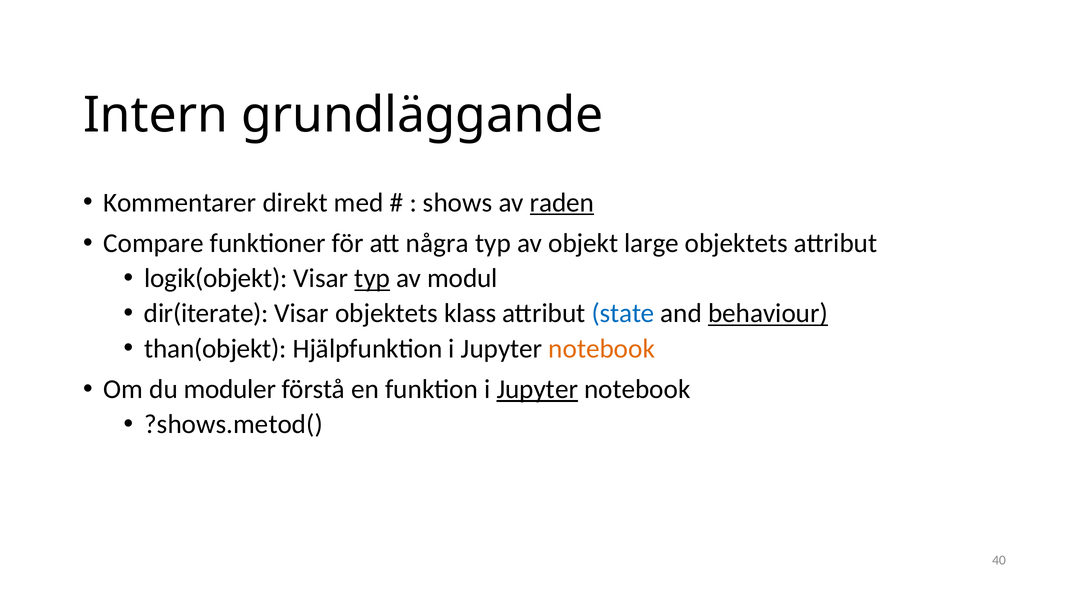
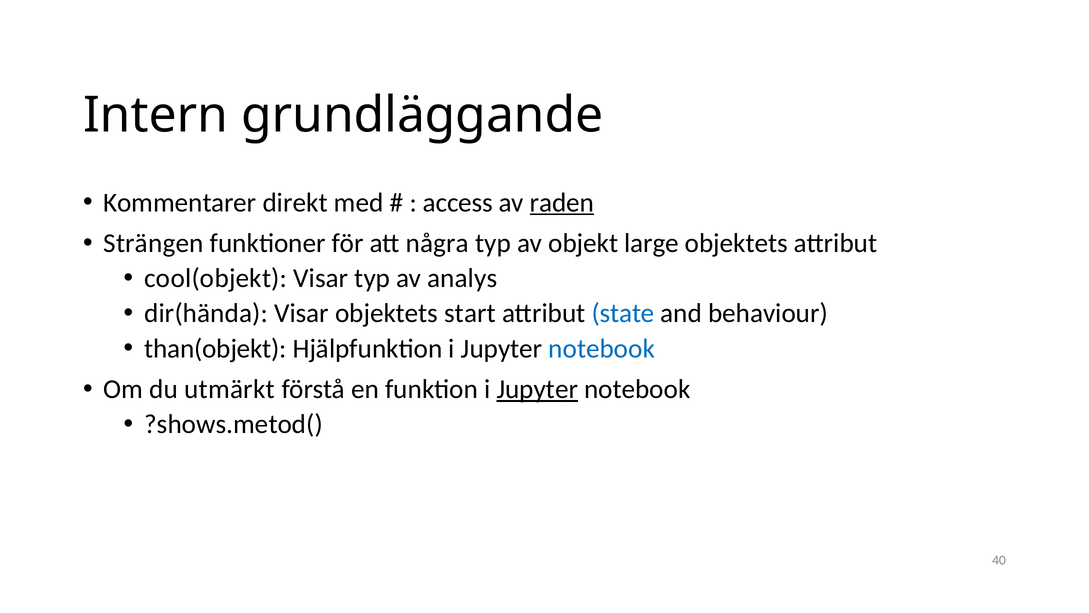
shows: shows -> access
Compare: Compare -> Strängen
logik(objekt: logik(objekt -> cool(objekt
typ at (372, 278) underline: present -> none
modul: modul -> analys
dir(iterate: dir(iterate -> dir(hända
klass: klass -> start
behaviour underline: present -> none
notebook at (602, 348) colour: orange -> blue
moduler: moduler -> utmärkt
